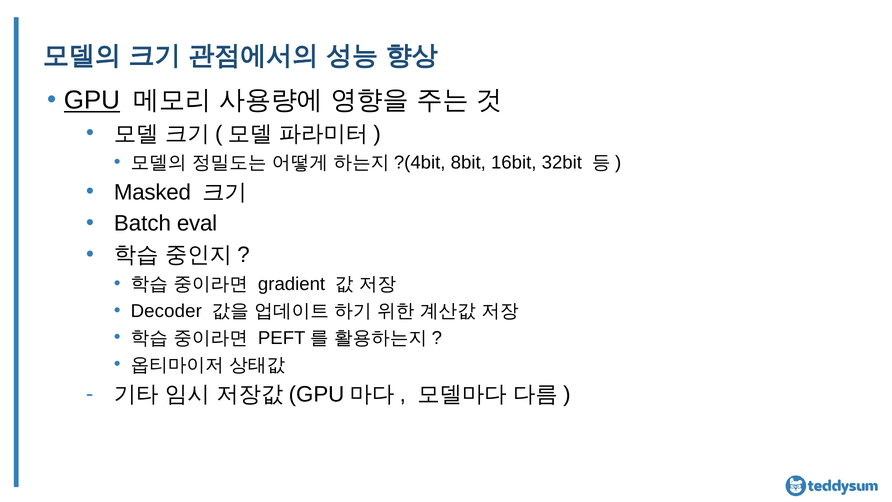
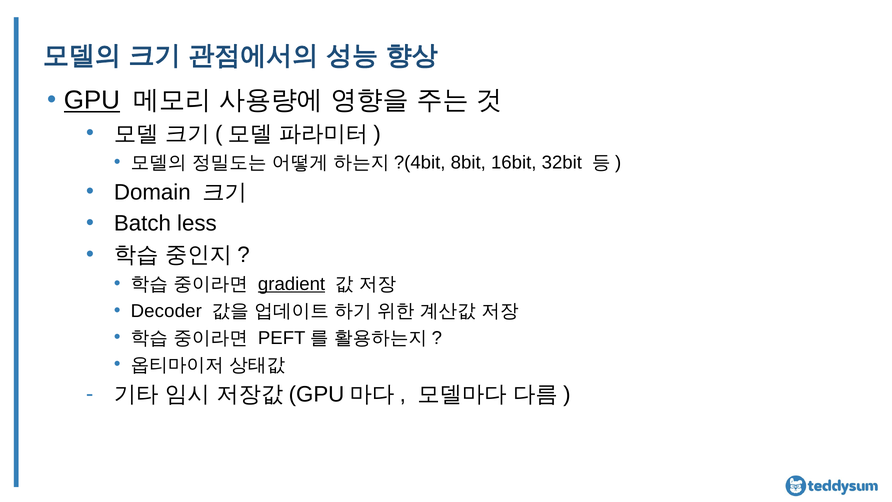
Masked: Masked -> Domain
eval: eval -> less
gradient underline: none -> present
